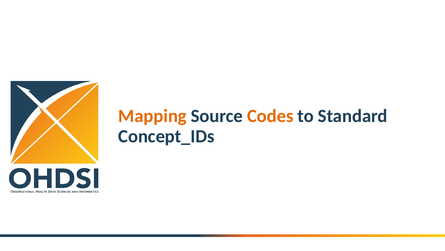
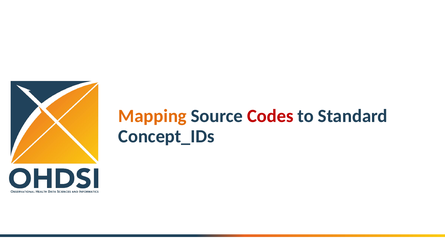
Codes colour: orange -> red
